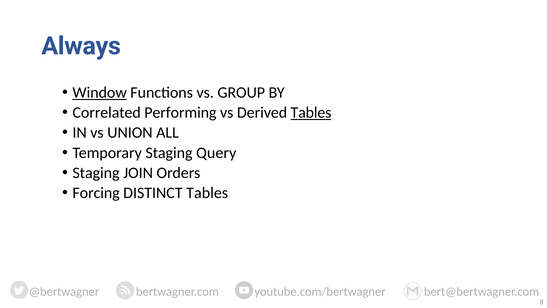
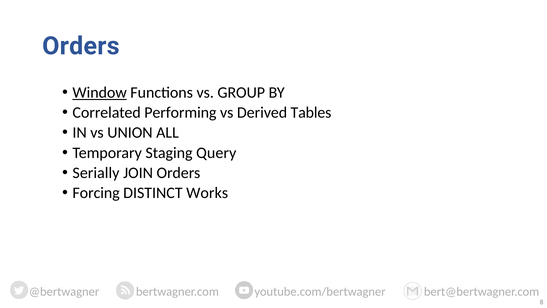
Always at (81, 46): Always -> Orders
Tables at (311, 112) underline: present -> none
Staging at (96, 173): Staging -> Serially
DISTINCT Tables: Tables -> Works
